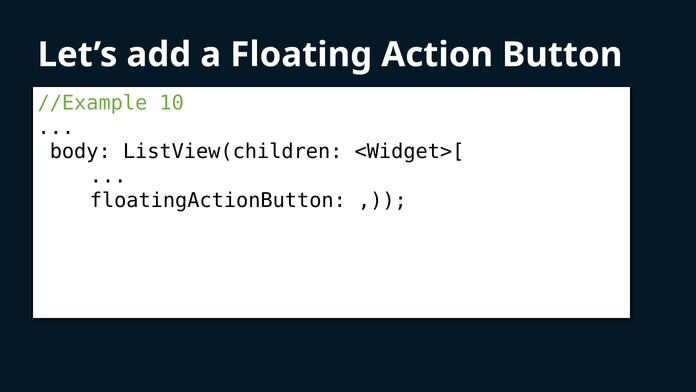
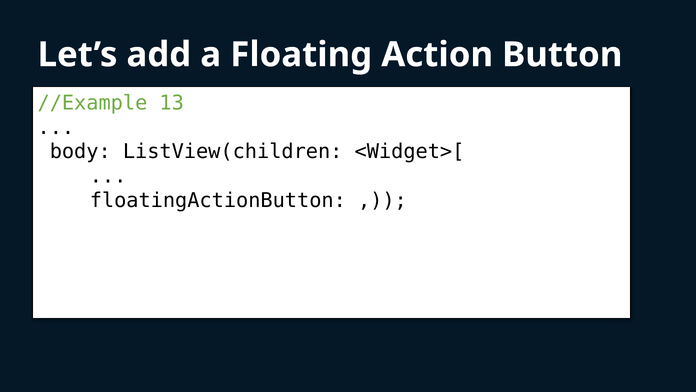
10: 10 -> 13
